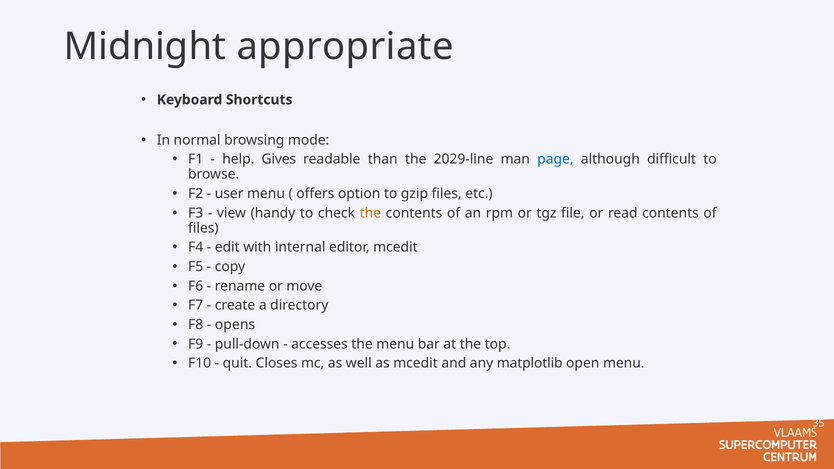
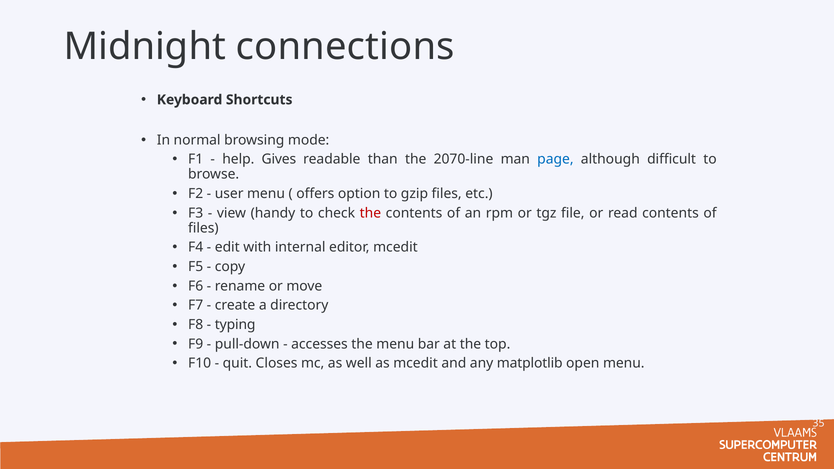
appropriate: appropriate -> connections
2029-line: 2029-line -> 2070-line
the at (370, 213) colour: orange -> red
opens: opens -> typing
